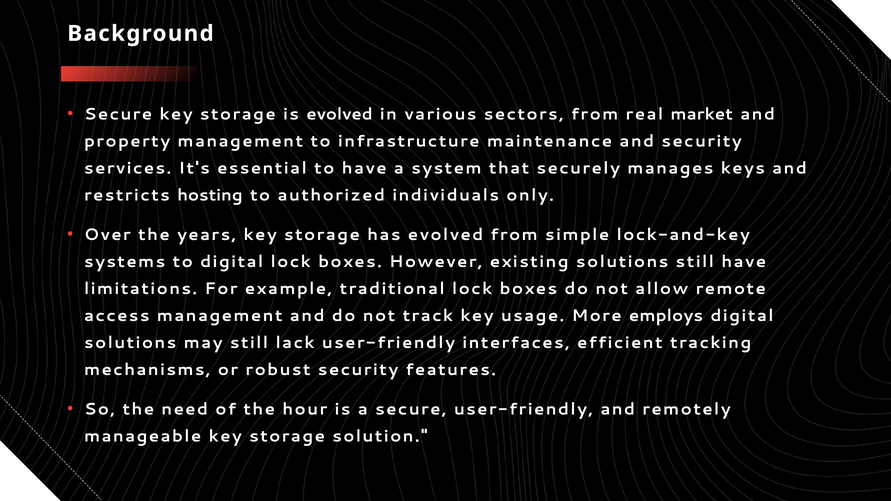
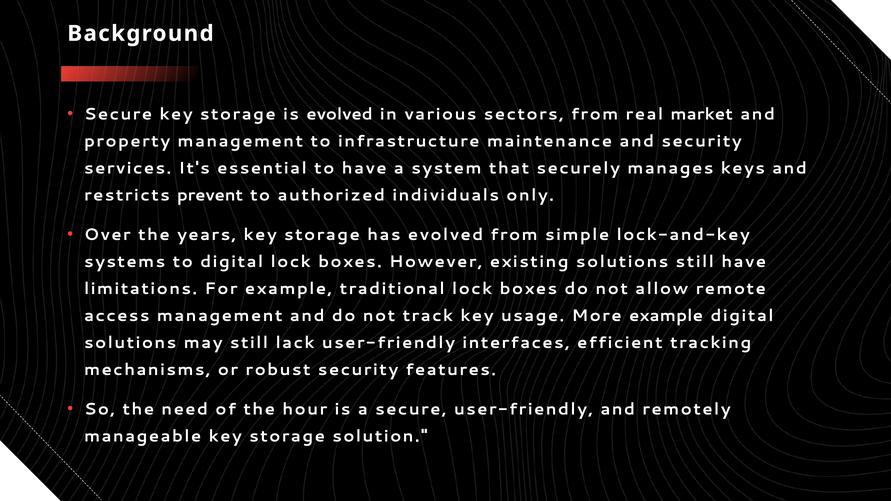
hosting: hosting -> prevent
More employs: employs -> example
